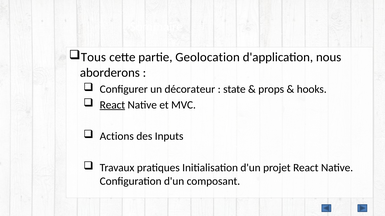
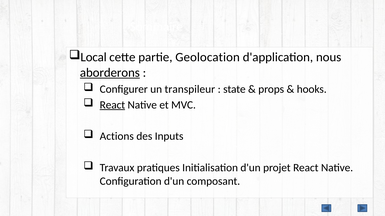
Tous: Tous -> Local
aborderons underline: none -> present
décorateur: décorateur -> transpileur
